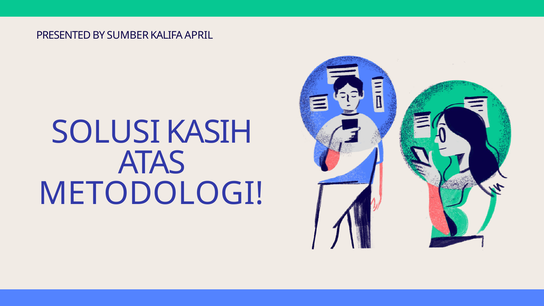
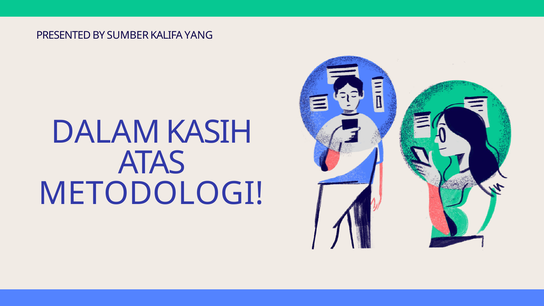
APRIL: APRIL -> YANG
SOLUSI: SOLUSI -> DALAM
